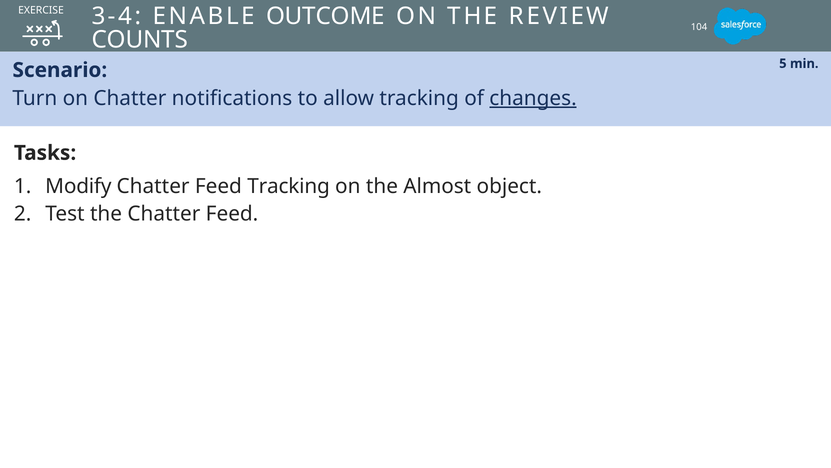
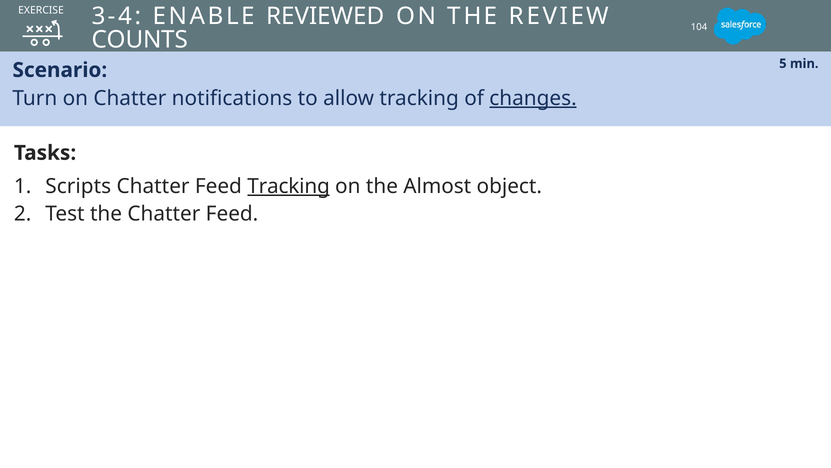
OUTCOME: OUTCOME -> REVIEWED
Modify: Modify -> Scripts
Tracking at (289, 186) underline: none -> present
